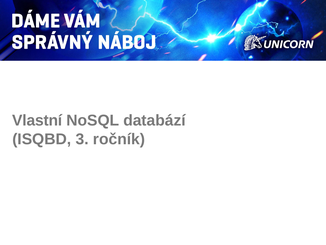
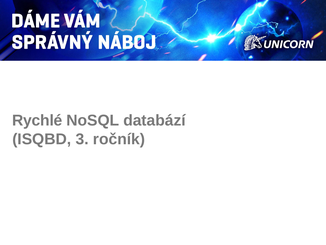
Vlastní: Vlastní -> Rychlé
